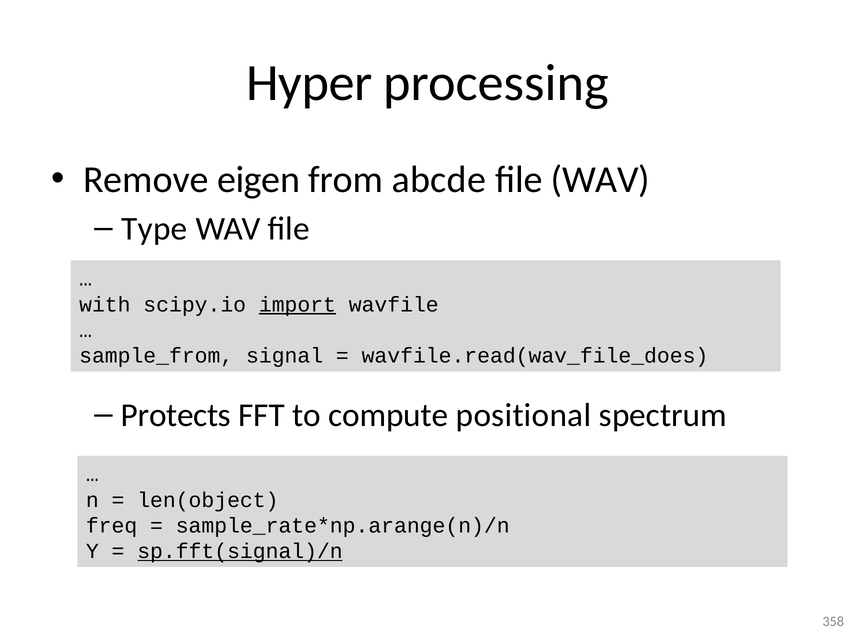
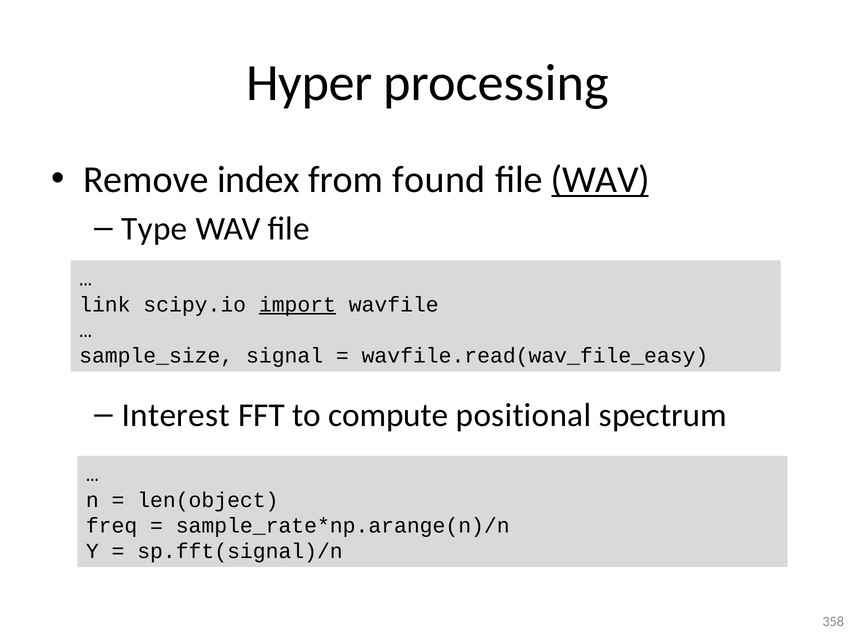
eigen: eigen -> index
abcde: abcde -> found
WAV at (600, 180) underline: none -> present
with: with -> link
sample_from: sample_from -> sample_size
wavfile.read(wav_file_does: wavfile.read(wav_file_does -> wavfile.read(wav_file_easy
Protects: Protects -> Interest
sp.fft(signal)/n underline: present -> none
